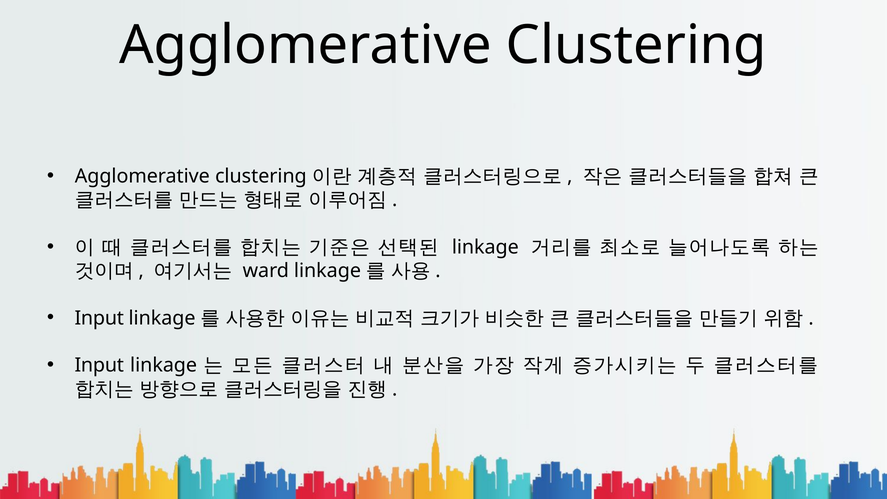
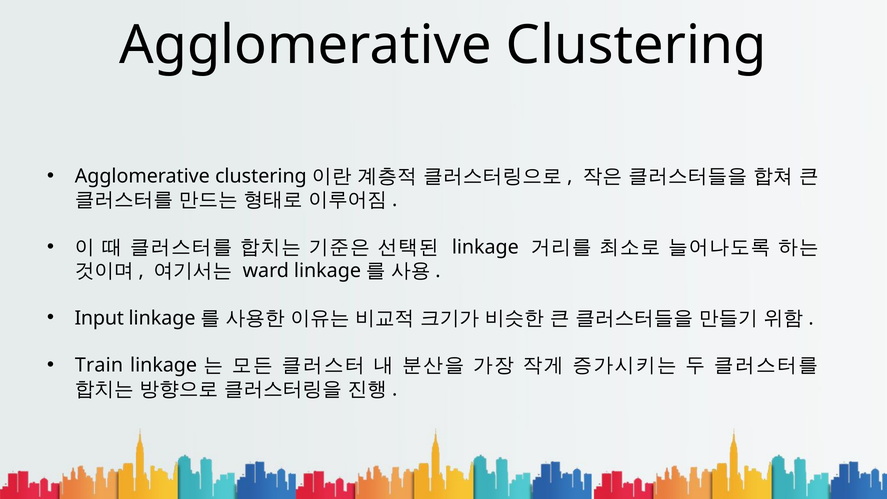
Input at (99, 365): Input -> Train
